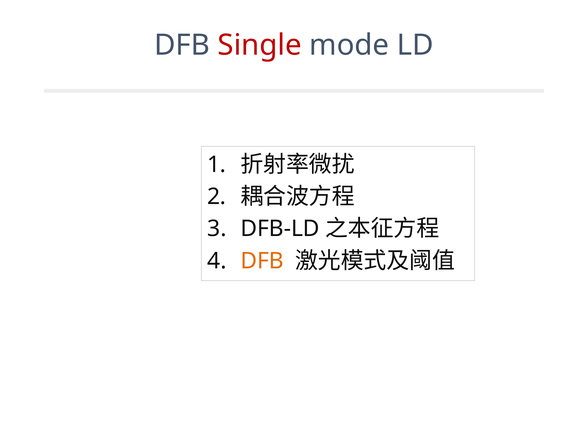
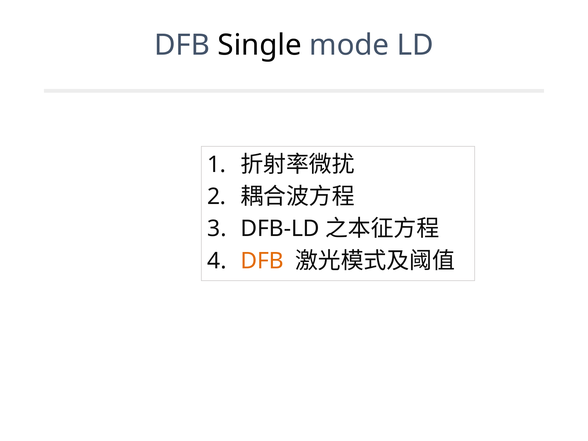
Single colour: red -> black
